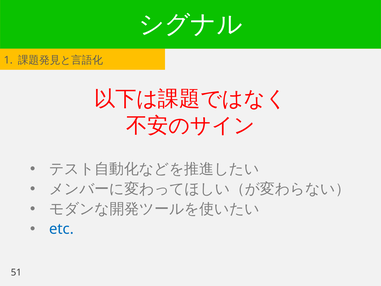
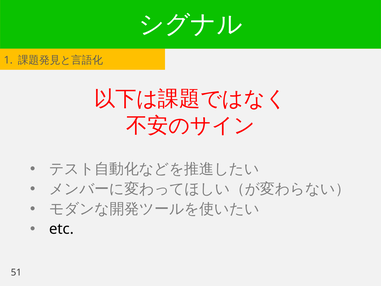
etc colour: blue -> black
